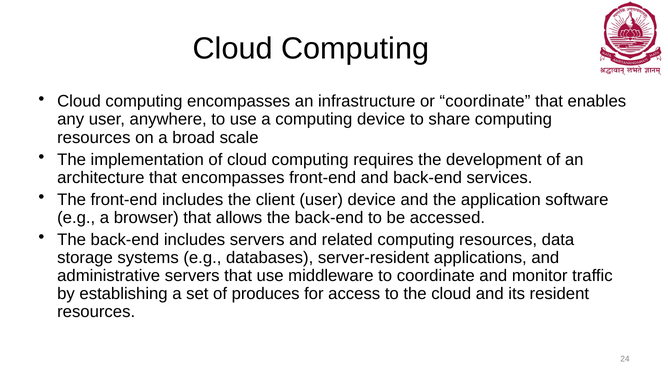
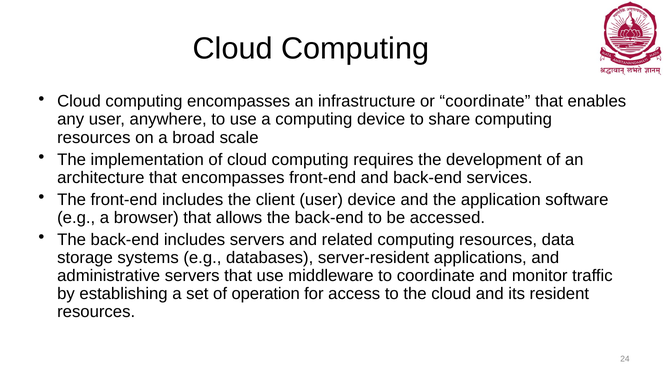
produces: produces -> operation
